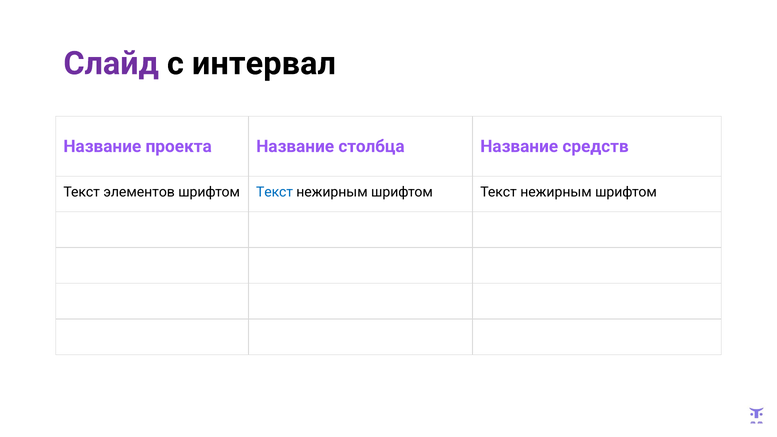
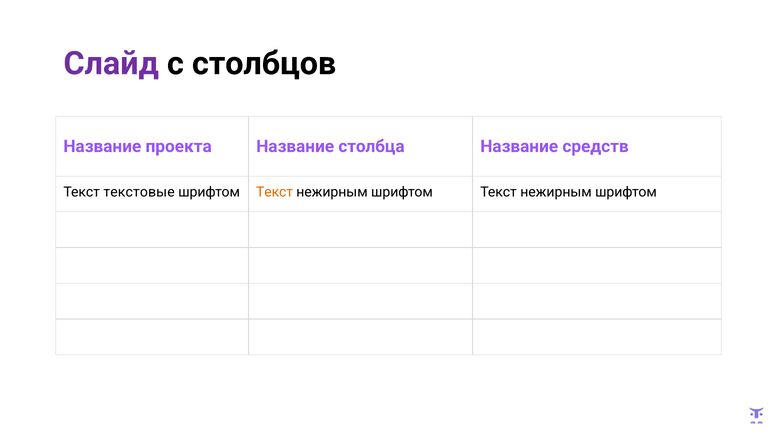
интервал: интервал -> столбцов
элементов: элементов -> текстовые
Текст at (275, 192) colour: blue -> orange
